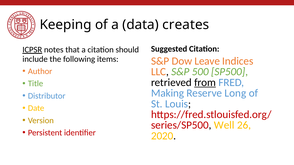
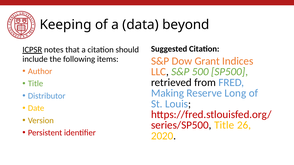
creates: creates -> beyond
Leave: Leave -> Grant
from underline: present -> none
Well at (224, 125): Well -> Title
